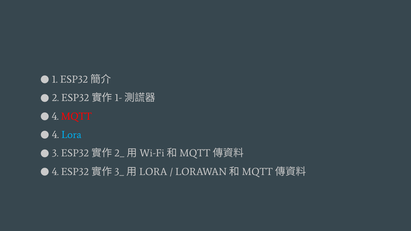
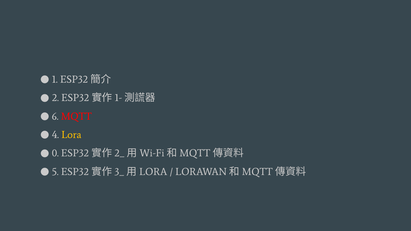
4 at (55, 116): 4 -> 6
Lora colour: light blue -> yellow
3: 3 -> 0
4 at (55, 172): 4 -> 5
